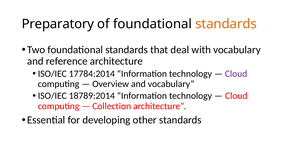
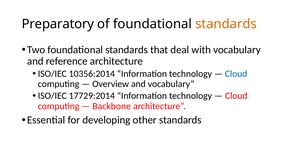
17784:2014: 17784:2014 -> 10356:2014
Cloud at (236, 74) colour: purple -> blue
18789:2014: 18789:2014 -> 17729:2014
Collection: Collection -> Backbone
